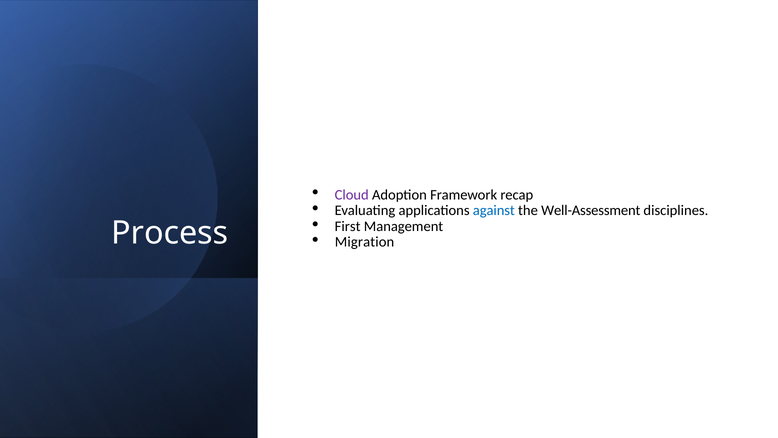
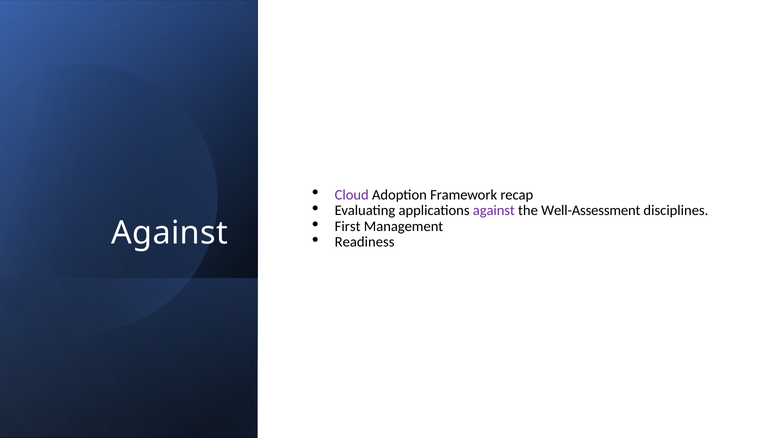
against at (494, 210) colour: blue -> purple
Process at (170, 233): Process -> Against
Migration: Migration -> Readiness
